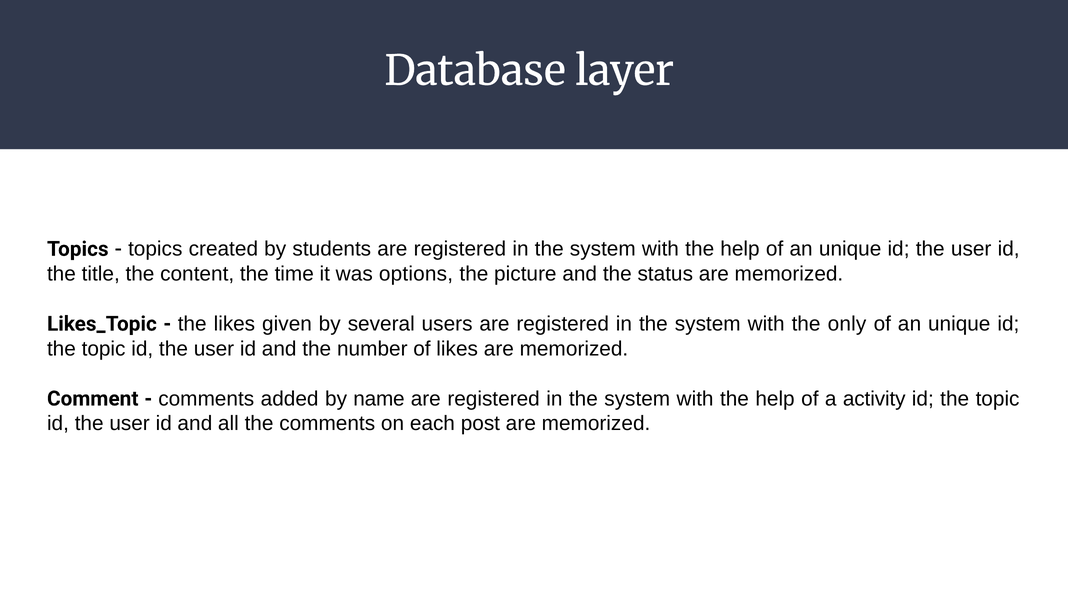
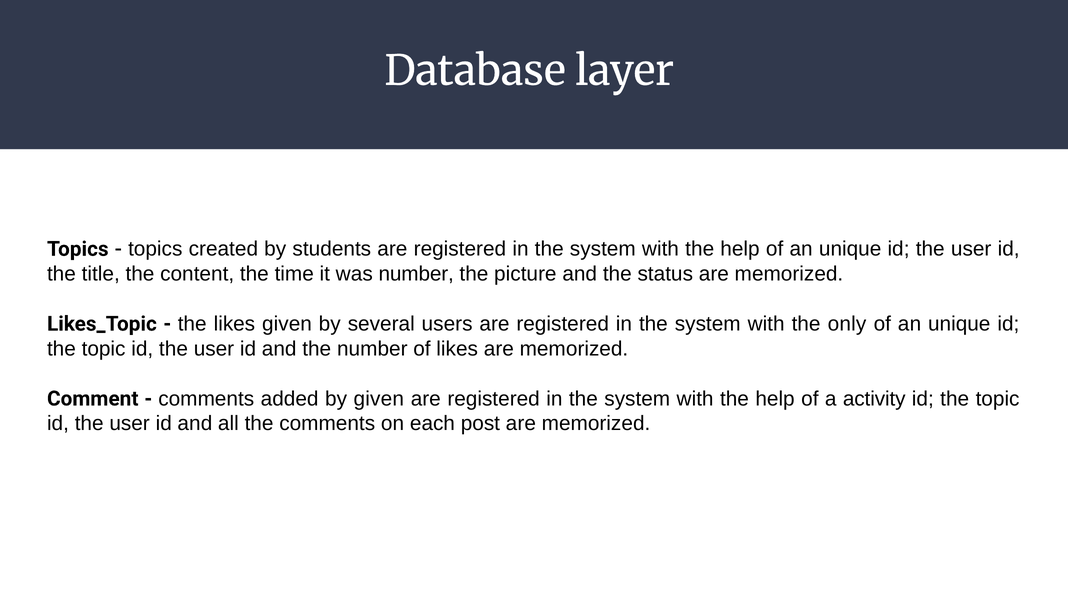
was options: options -> number
by name: name -> given
